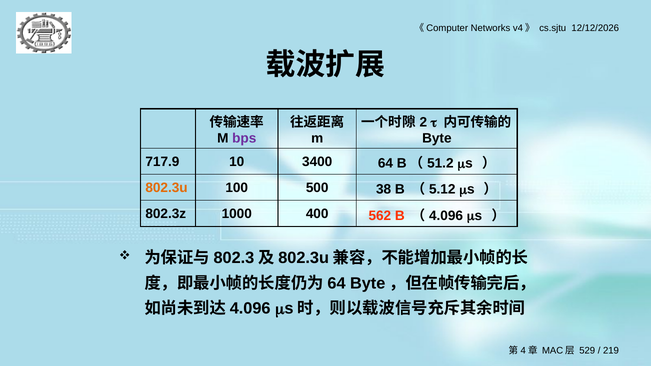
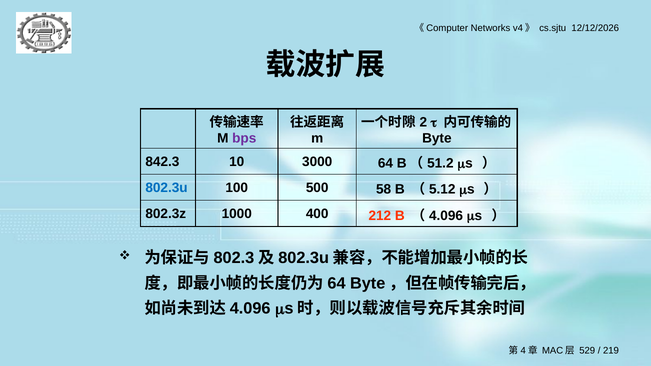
717.9: 717.9 -> 842.3
3400: 3400 -> 3000
802.3u colour: orange -> blue
38: 38 -> 58
562: 562 -> 212
